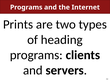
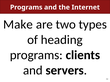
Prints: Prints -> Make
